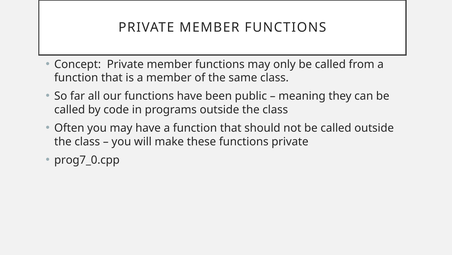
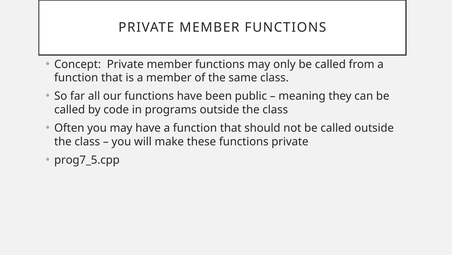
prog7_0.cpp: prog7_0.cpp -> prog7_5.cpp
